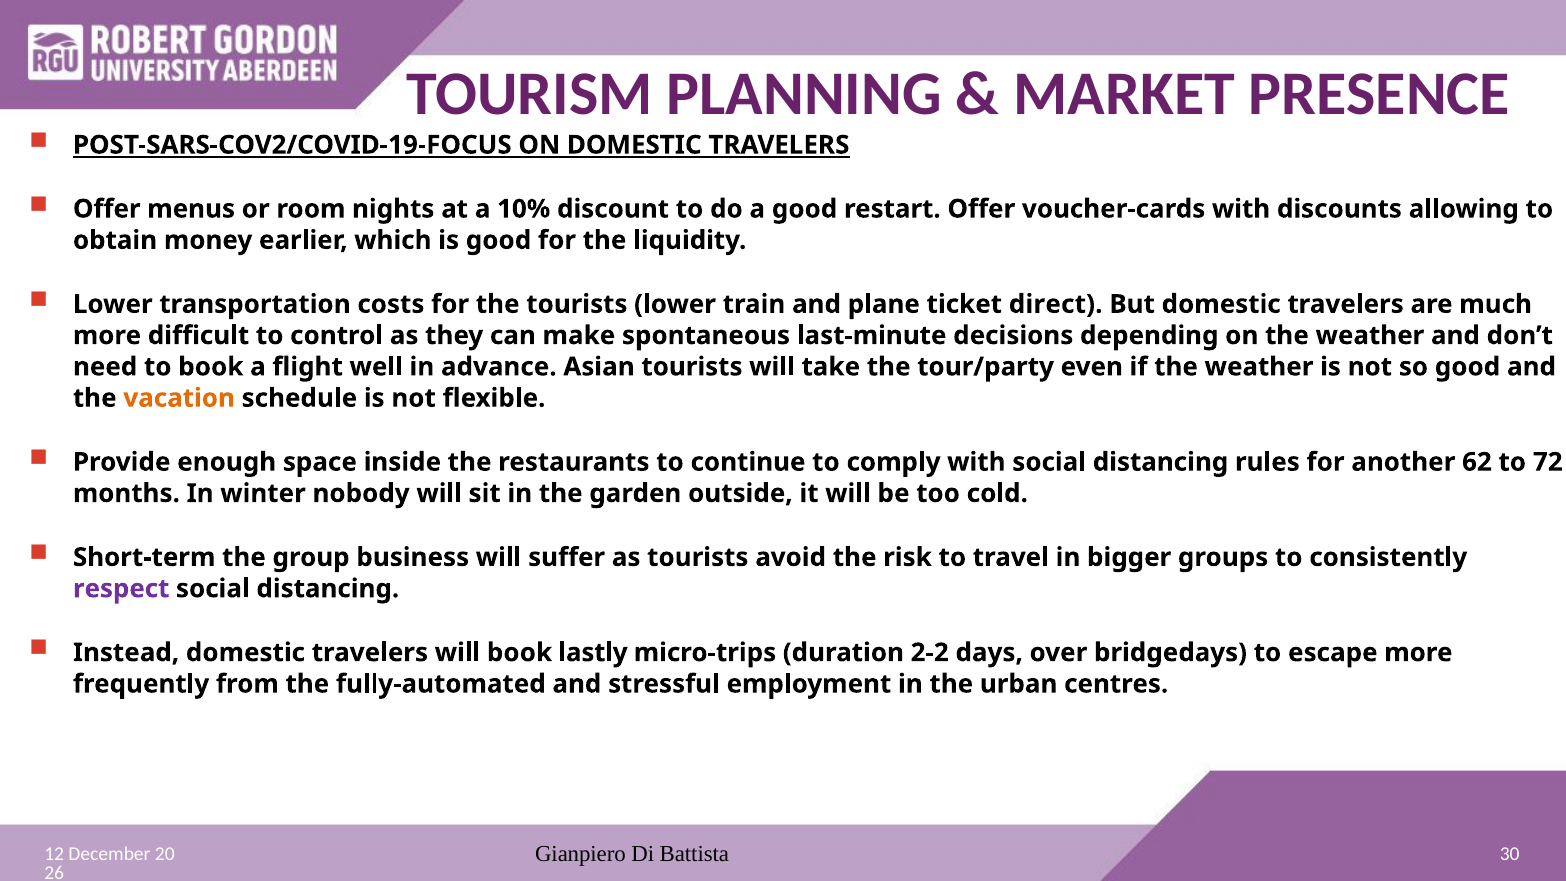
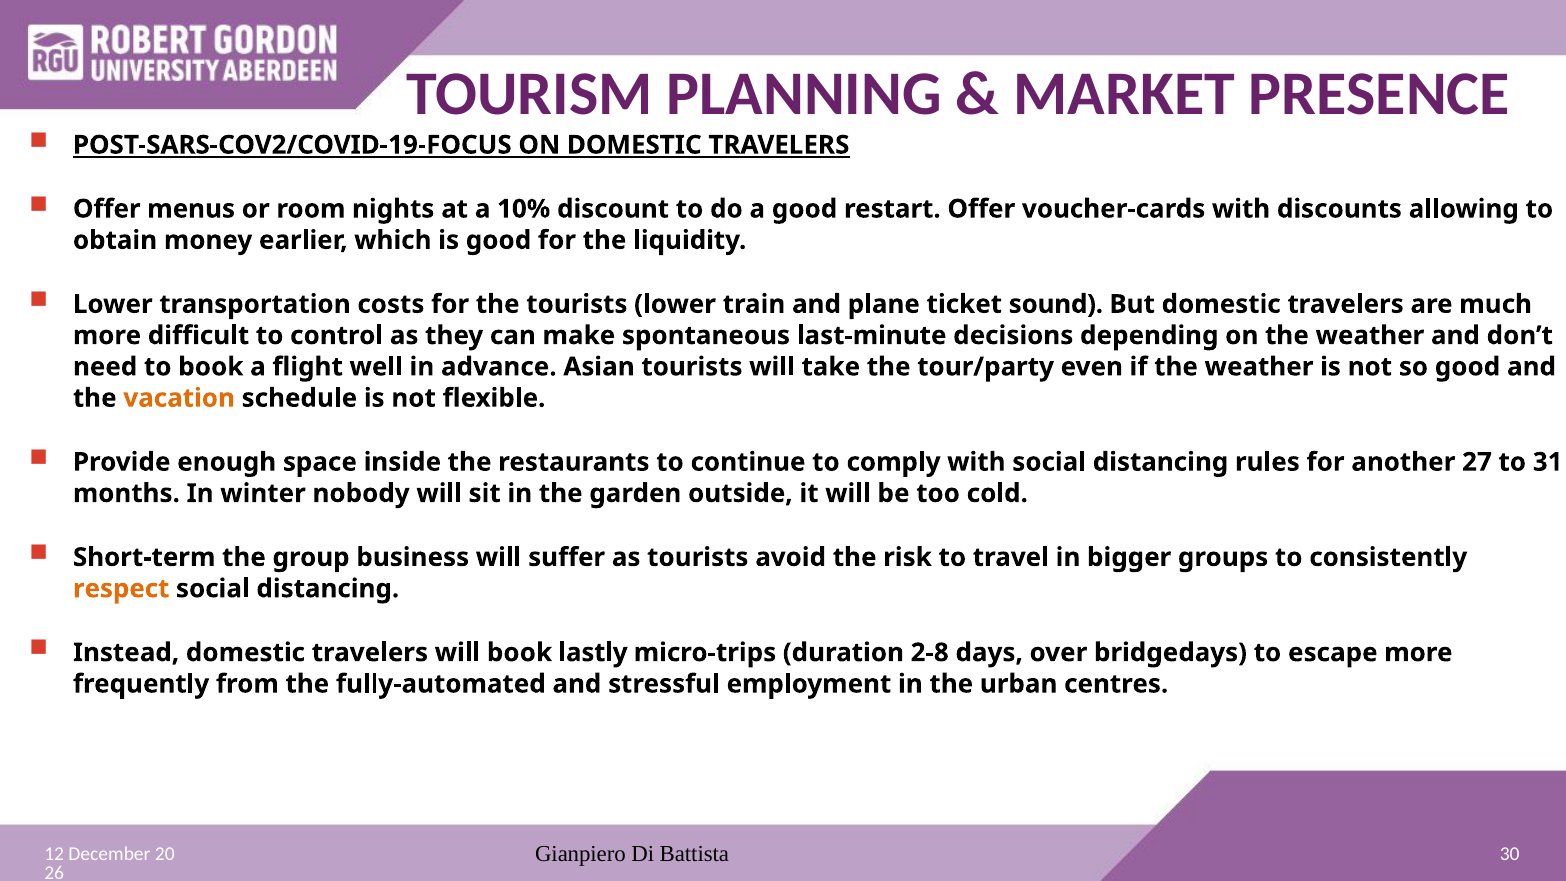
direct: direct -> sound
62: 62 -> 27
72: 72 -> 31
respect colour: purple -> orange
2-2: 2-2 -> 2-8
